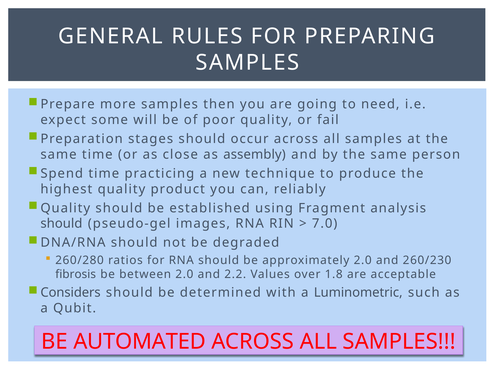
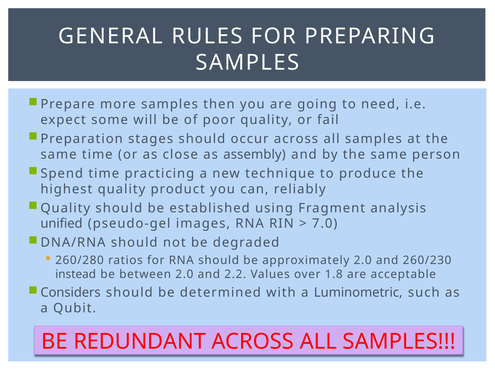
should at (61, 224): should -> unified
fibrosis: fibrosis -> instead
AUTOMATED: AUTOMATED -> REDUNDANT
